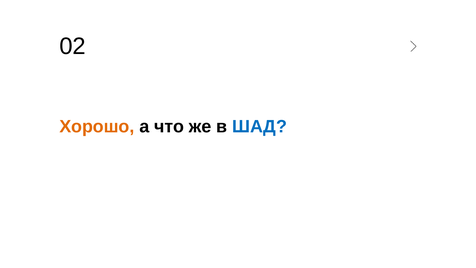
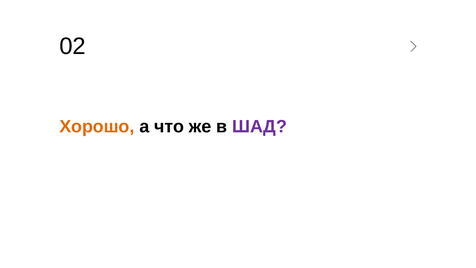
ШАД colour: blue -> purple
